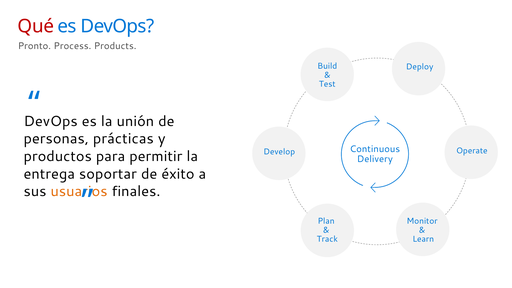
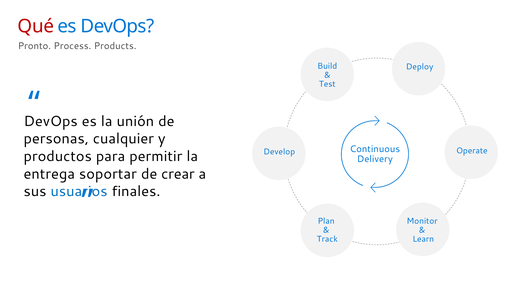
prácticas: prácticas -> cualquier
éxito: éxito -> crear
usuarios colour: orange -> blue
